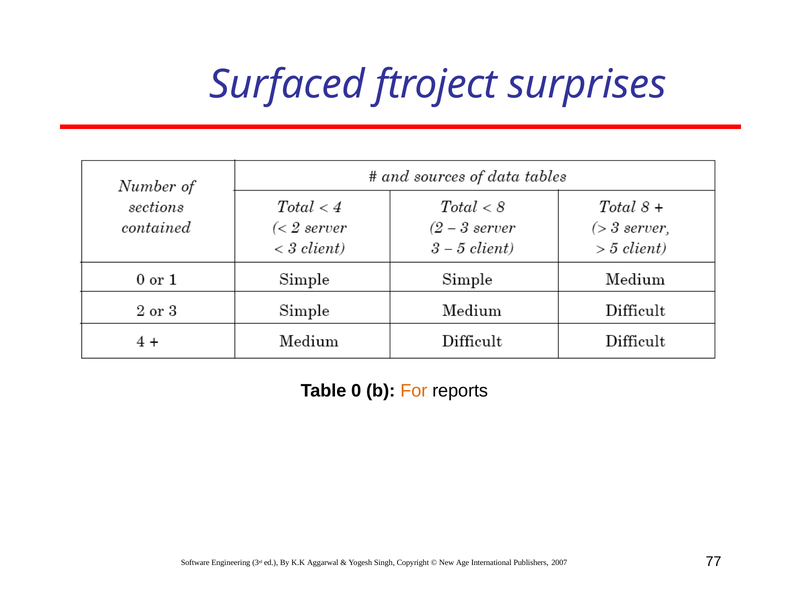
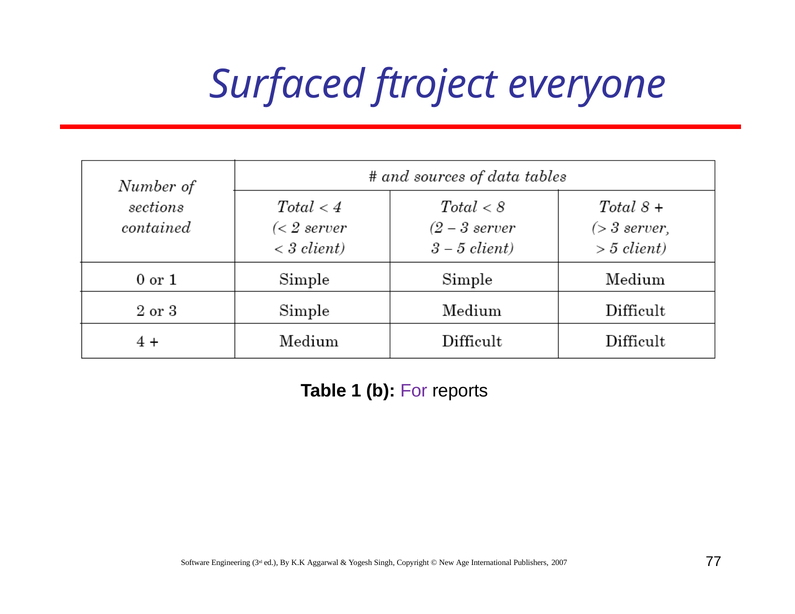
surprises: surprises -> everyone
0: 0 -> 1
For colour: orange -> purple
